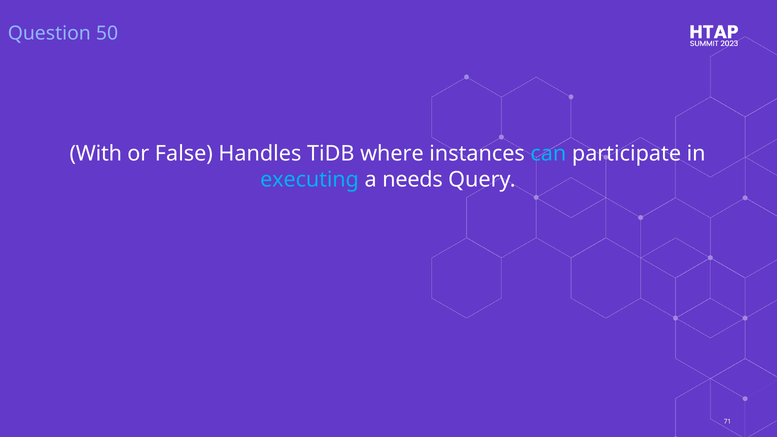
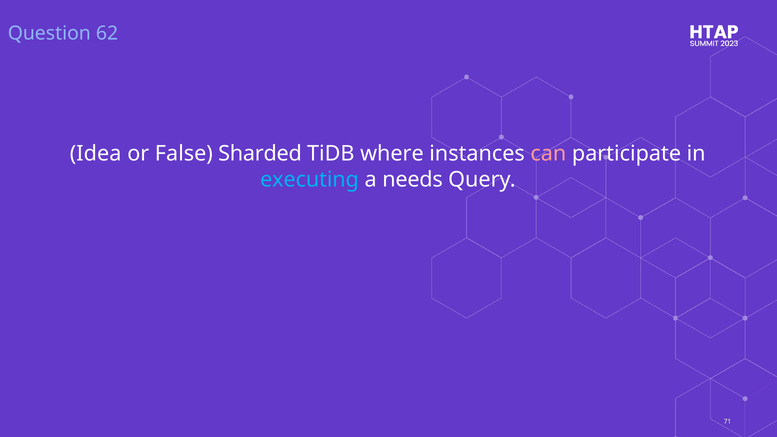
50: 50 -> 62
With: With -> Idea
Handles: Handles -> Sharded
can colour: light blue -> pink
